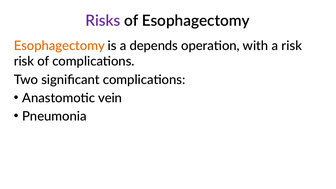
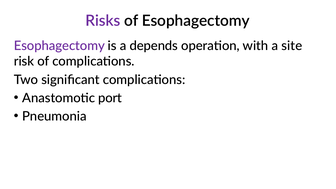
Esophagectomy at (59, 46) colour: orange -> purple
a risk: risk -> site
vein: vein -> port
